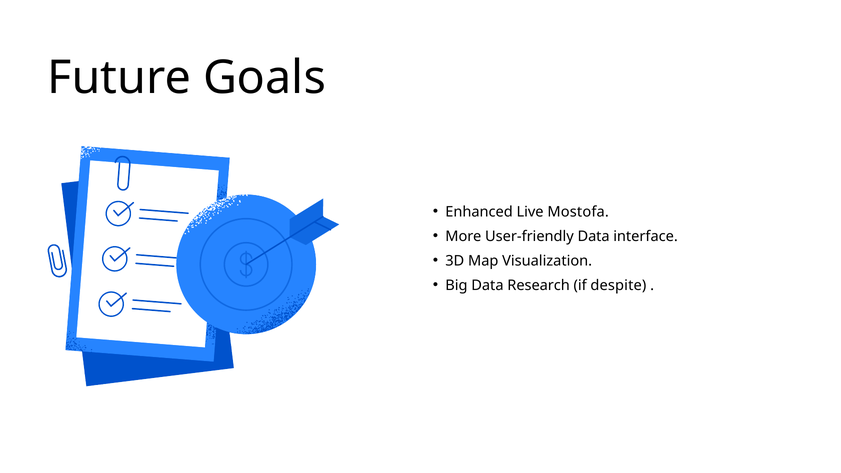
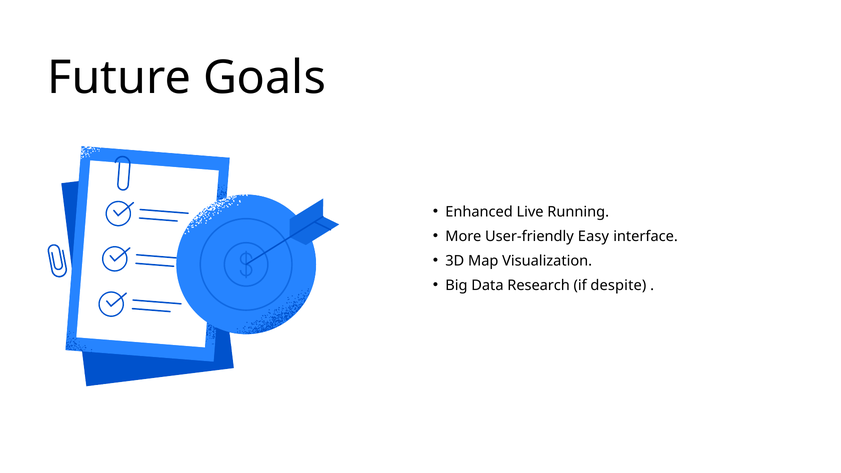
Mostofa: Mostofa -> Running
User-friendly Data: Data -> Easy
